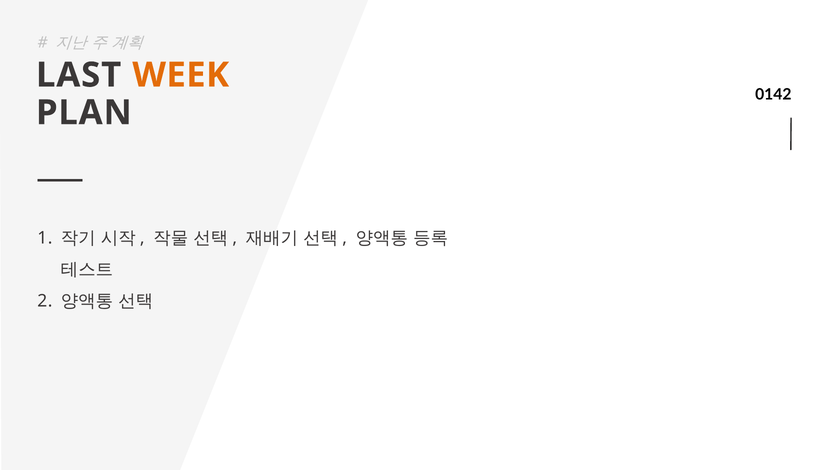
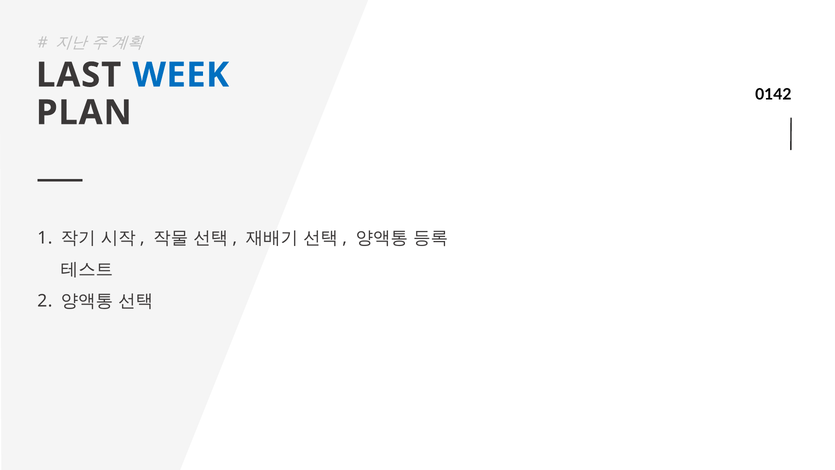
WEEK colour: orange -> blue
